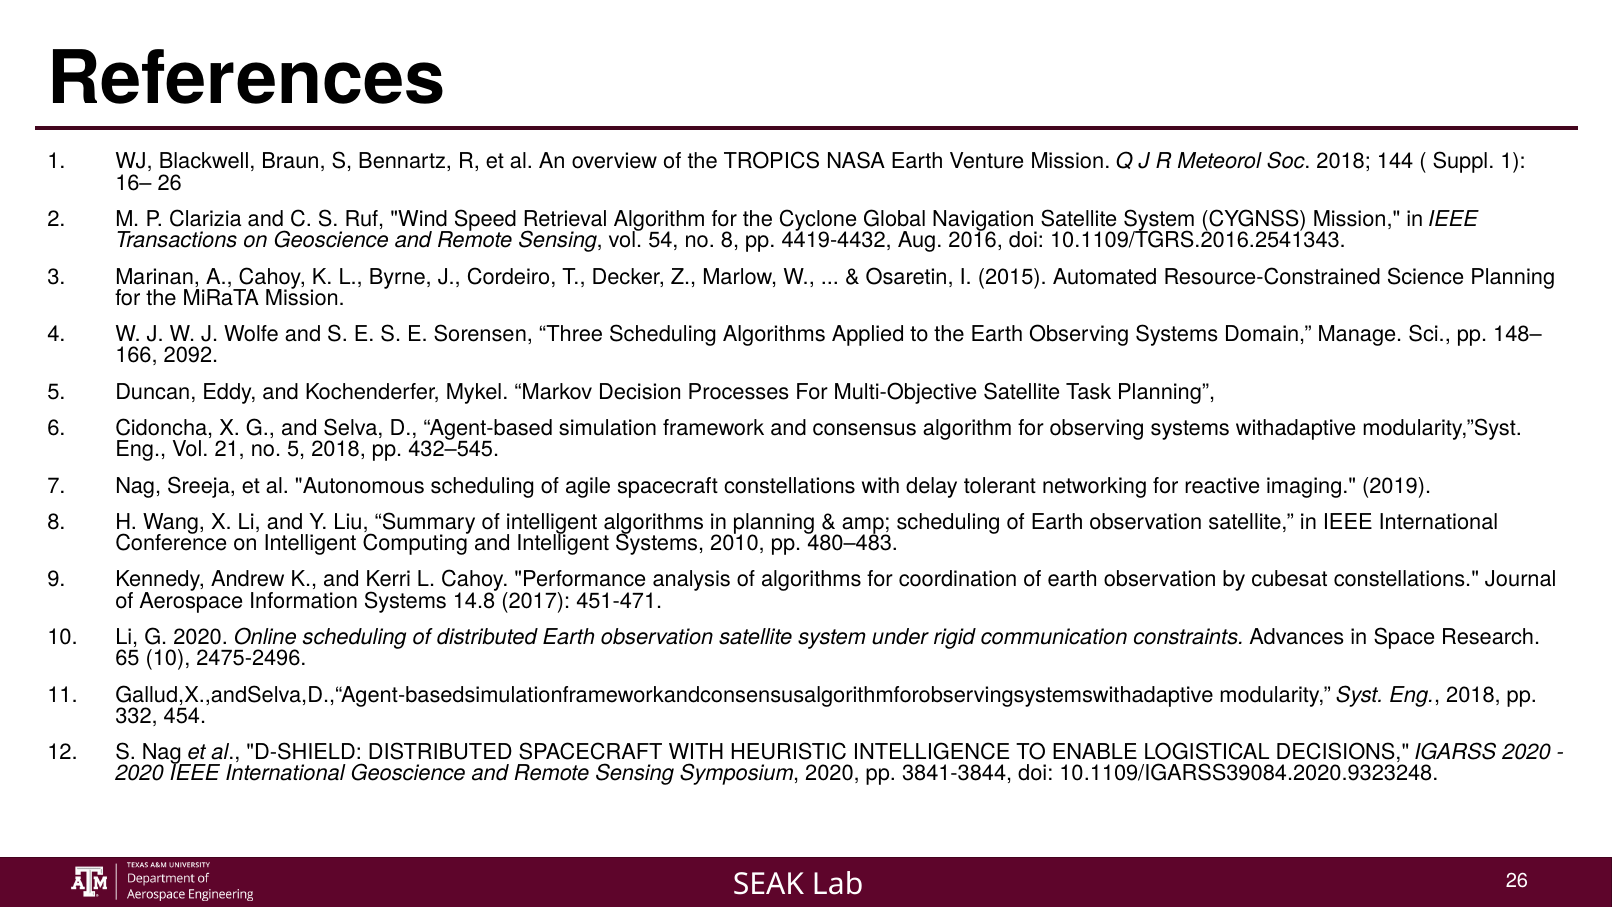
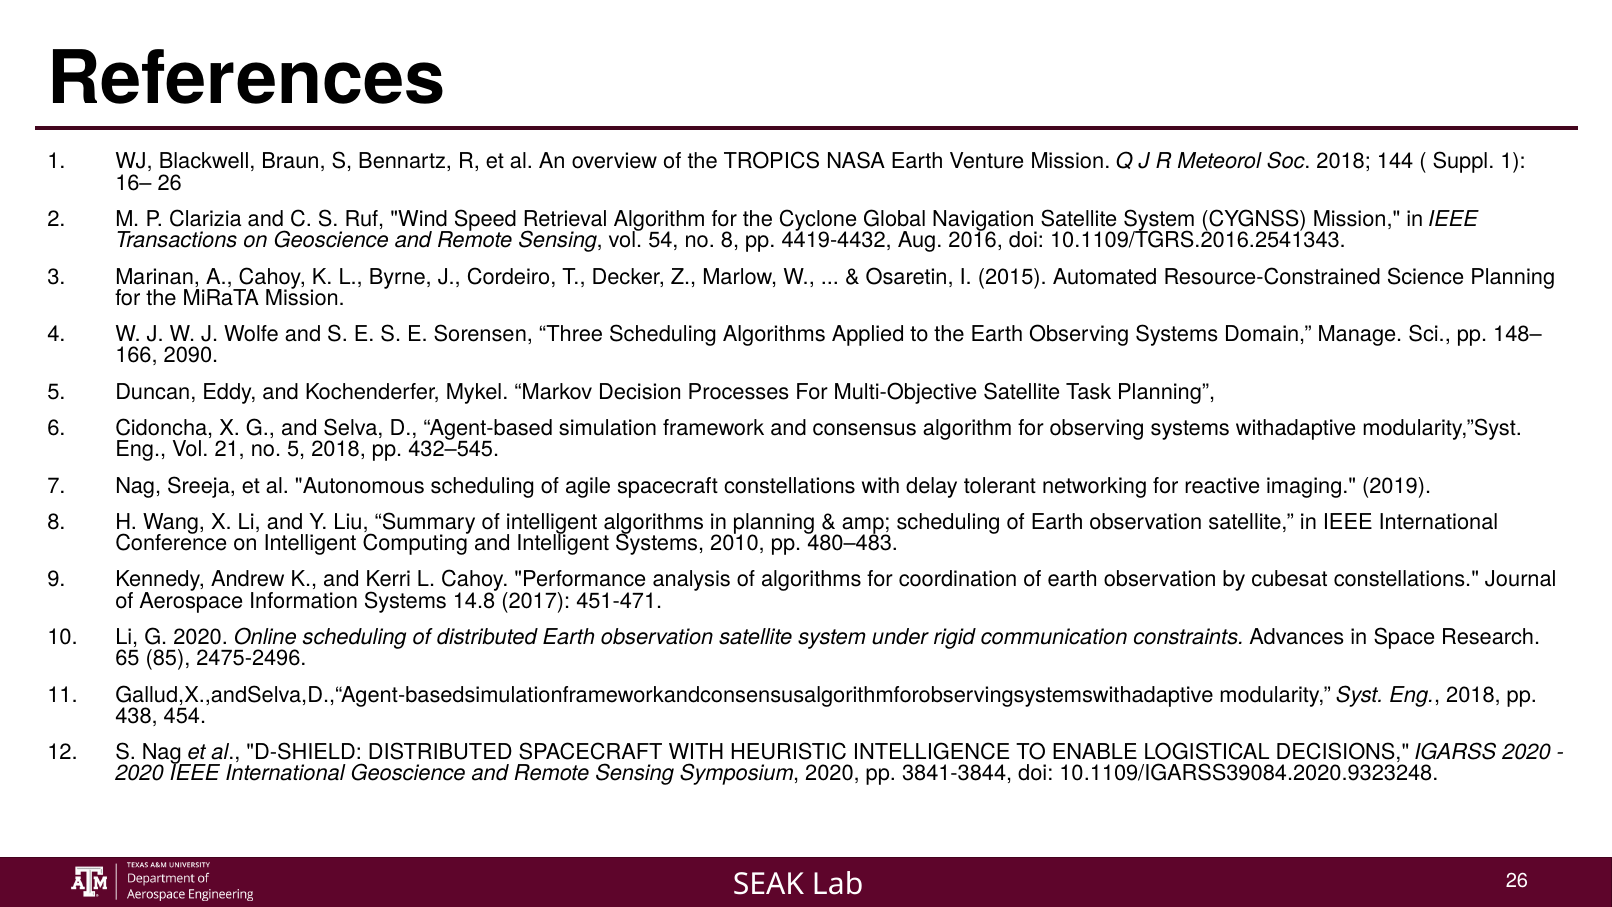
2092: 2092 -> 2090
65 10: 10 -> 85
332: 332 -> 438
